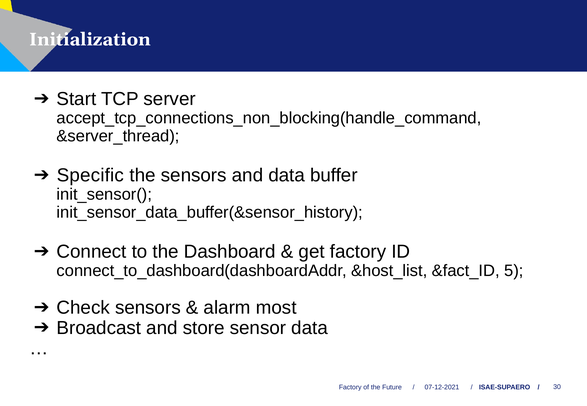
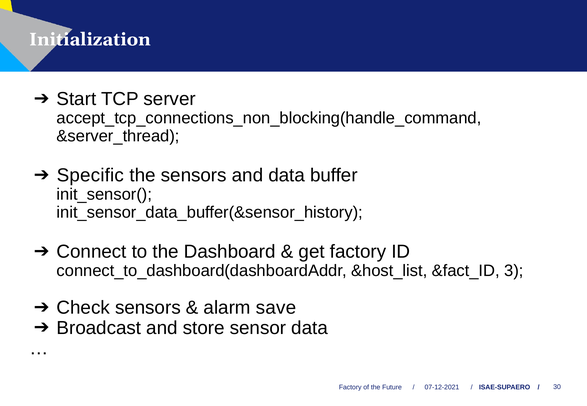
5: 5 -> 3
most: most -> save
